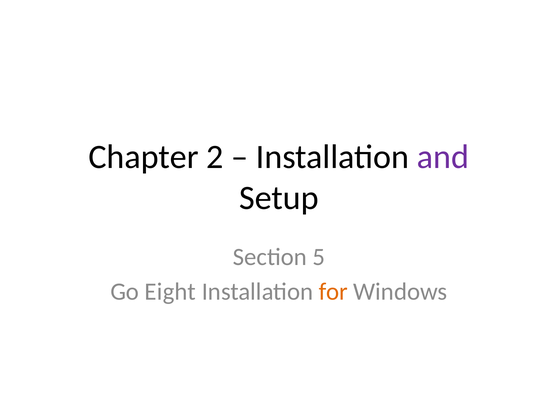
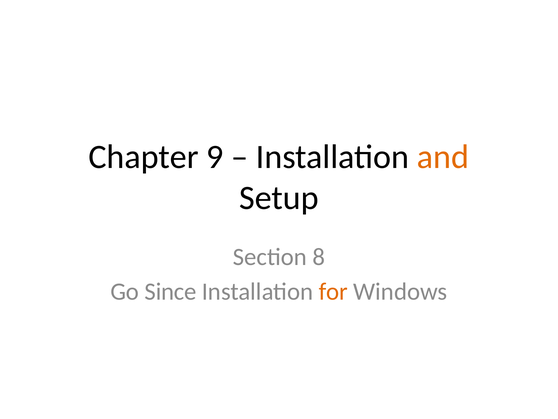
2: 2 -> 9
and colour: purple -> orange
5: 5 -> 8
Eight: Eight -> Since
